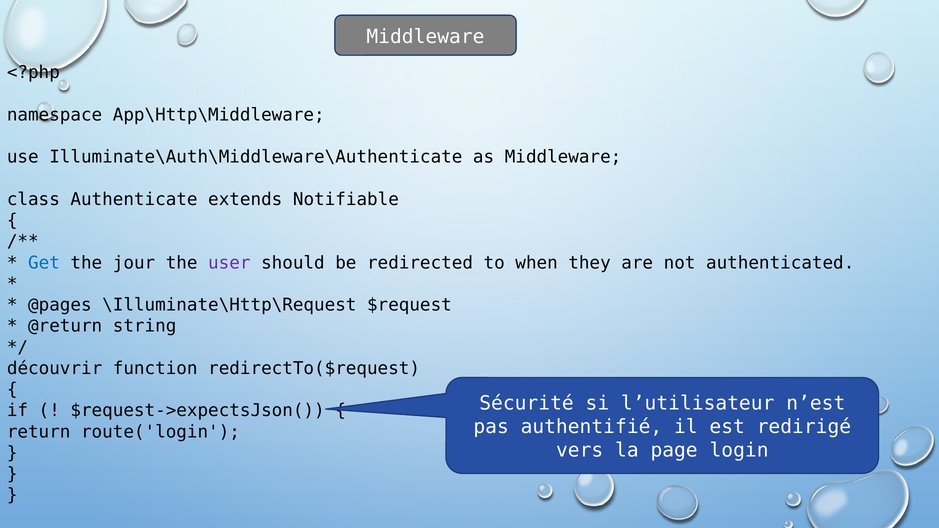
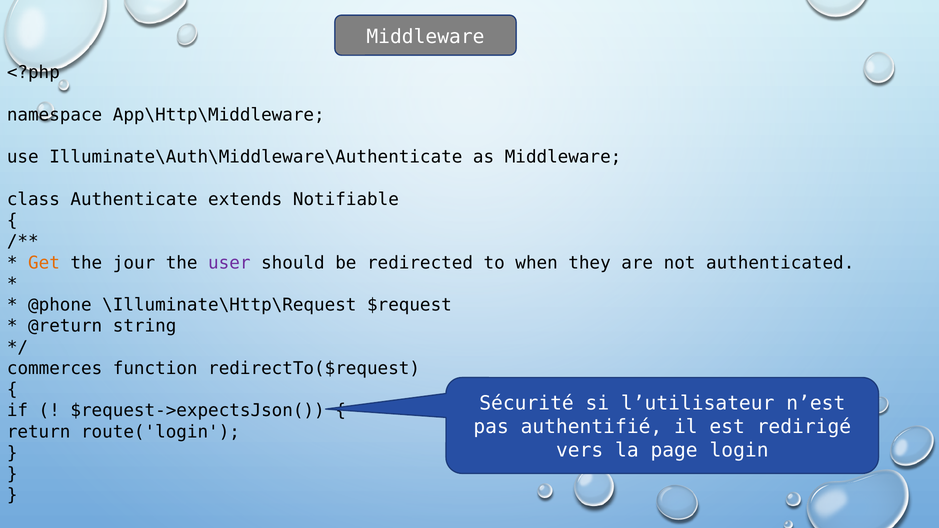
Get colour: blue -> orange
@pages: @pages -> @phone
découvrir: découvrir -> commerces
